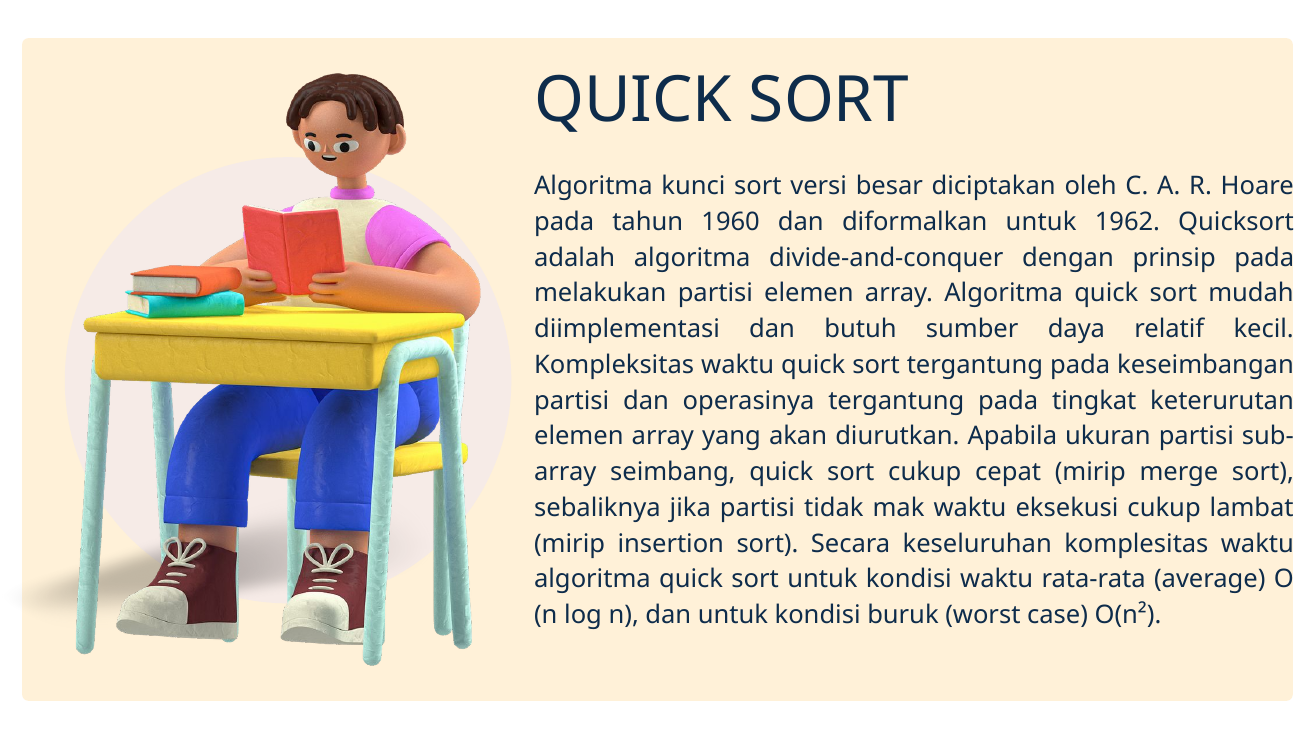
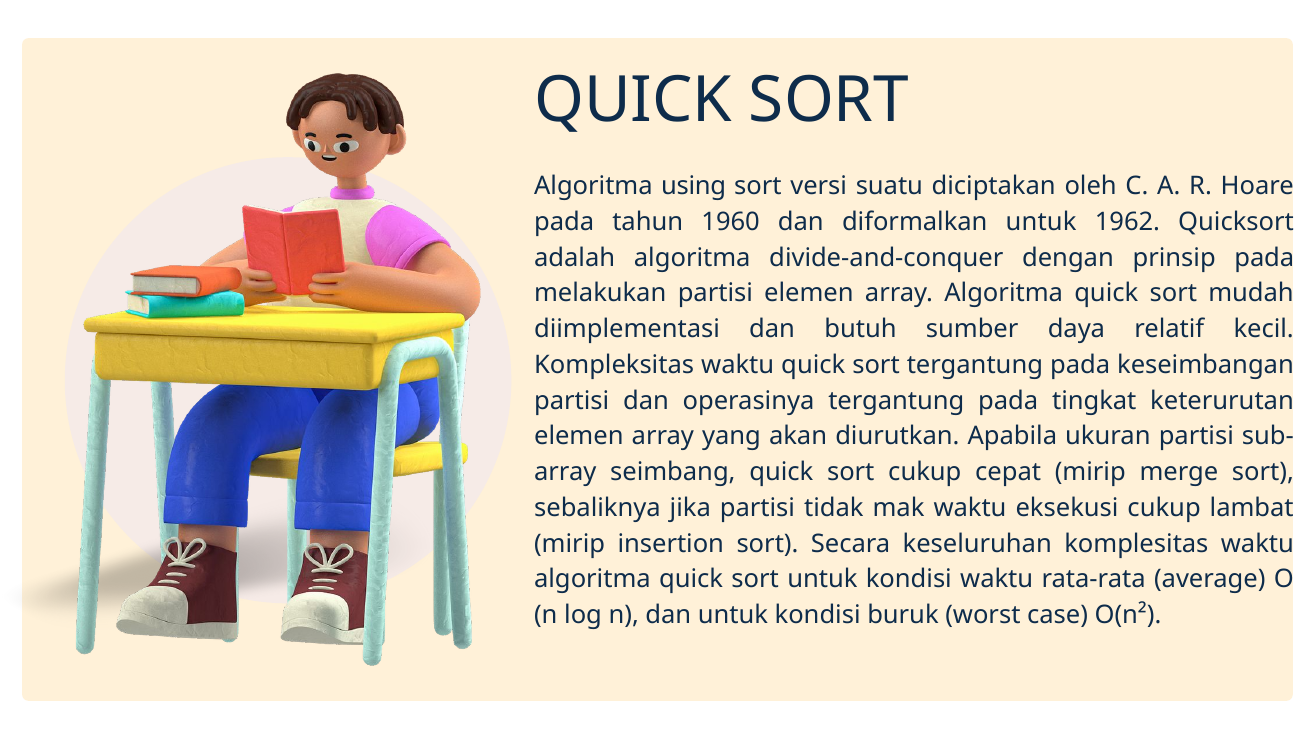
kunci: kunci -> using
besar: besar -> suatu
